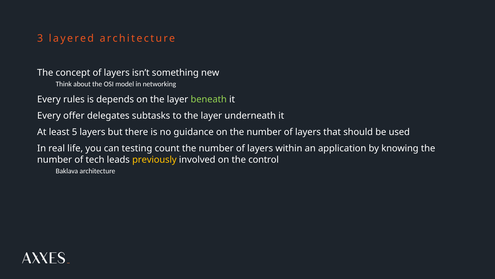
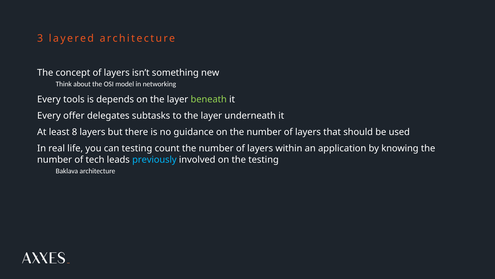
rules: rules -> tools
5: 5 -> 8
previously colour: yellow -> light blue
the control: control -> testing
